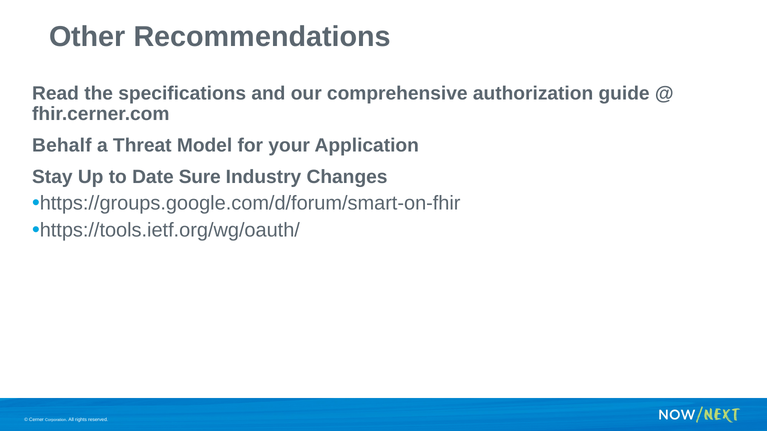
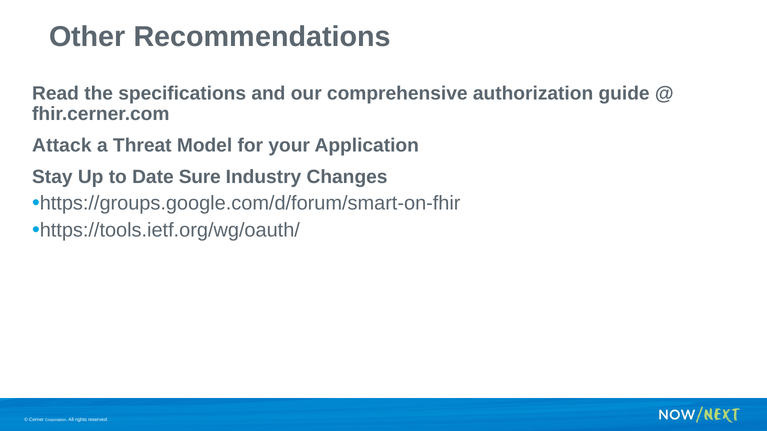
Behalf: Behalf -> Attack
